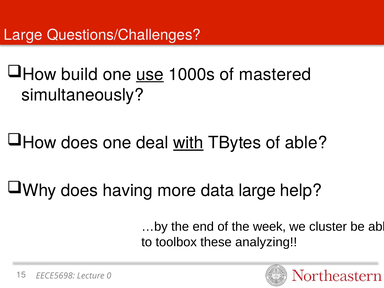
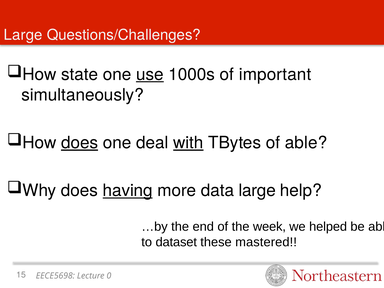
build: build -> state
mastered: mastered -> important
does at (80, 143) underline: none -> present
having underline: none -> present
cluster: cluster -> helped
toolbox: toolbox -> dataset
analyzing: analyzing -> mastered
